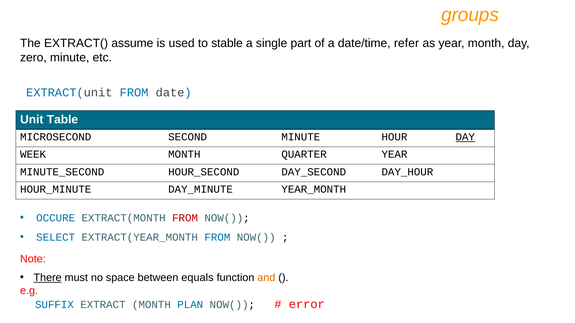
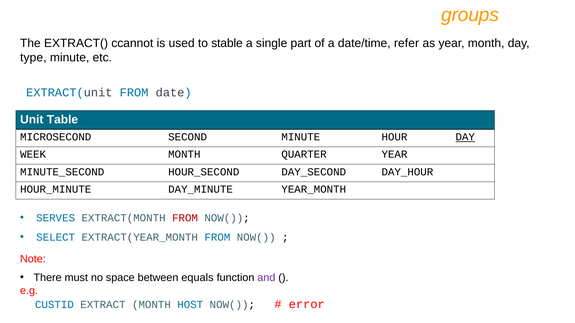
assume: assume -> ccannot
zero: zero -> type
OCCURE: OCCURE -> SERVES
There underline: present -> none
and colour: orange -> purple
SUFFIX: SUFFIX -> CUSTID
PLAN: PLAN -> HOST
